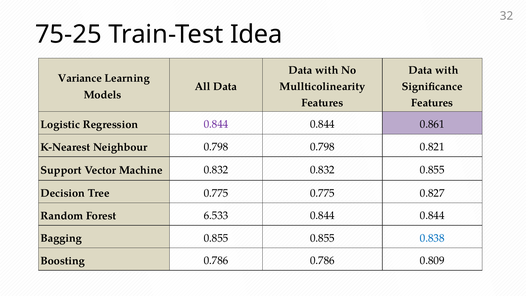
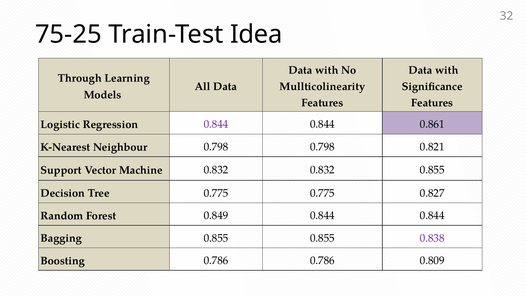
Variance: Variance -> Through
6.533: 6.533 -> 0.849
0.838 colour: blue -> purple
